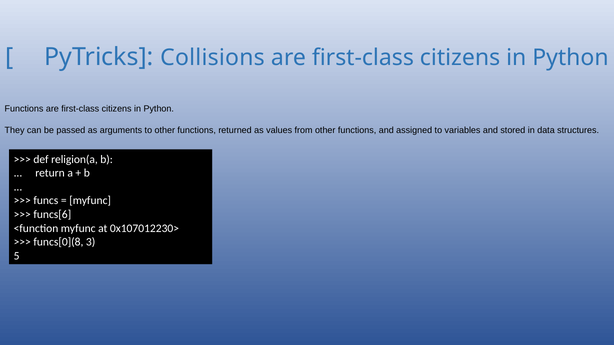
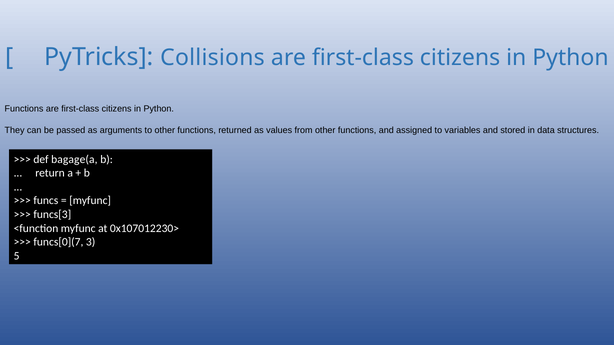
religion(a: religion(a -> bagage(a
funcs[6: funcs[6 -> funcs[3
funcs[0](8: funcs[0](8 -> funcs[0](7
